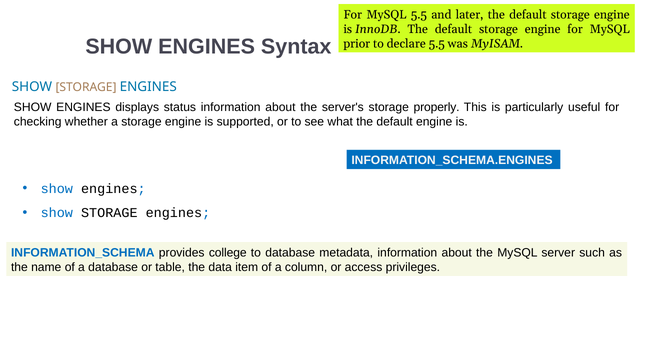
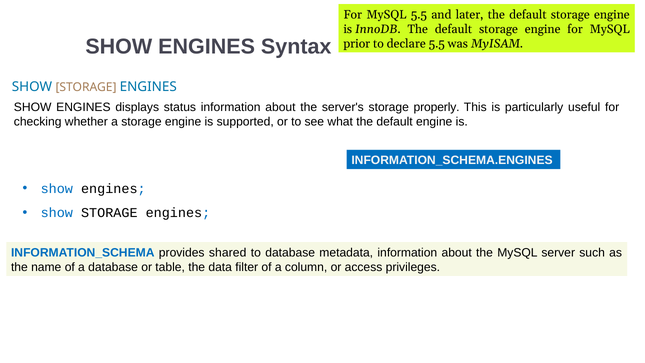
college: college -> shared
item: item -> filter
